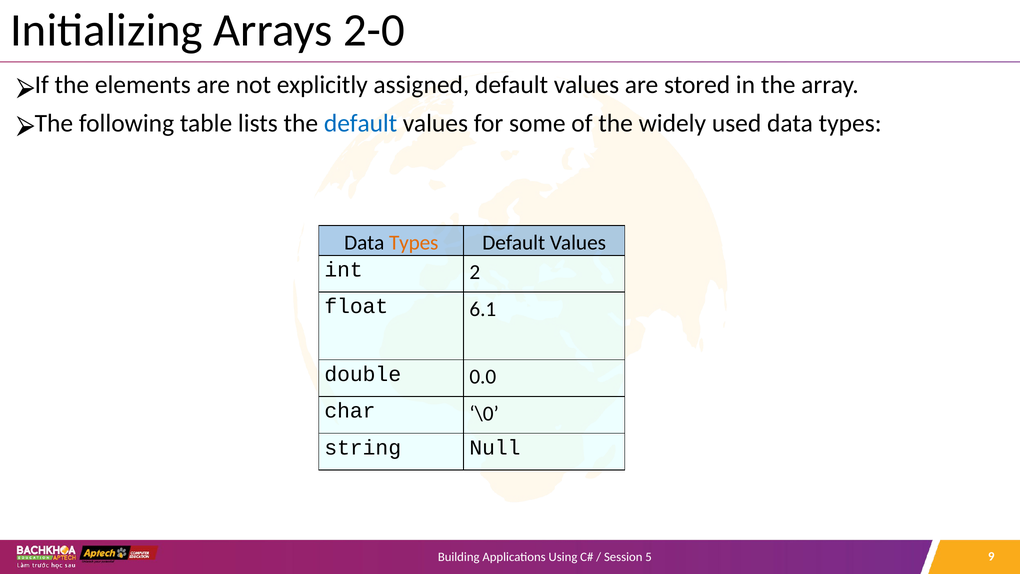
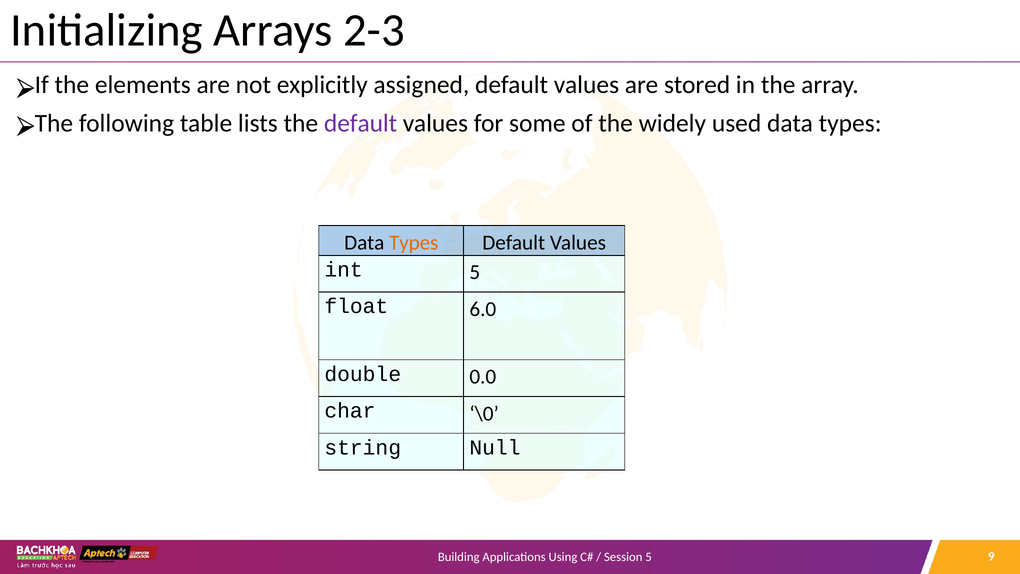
2-0: 2-0 -> 2-3
default at (361, 123) colour: blue -> purple
int 2: 2 -> 5
6.1: 6.1 -> 6.0
